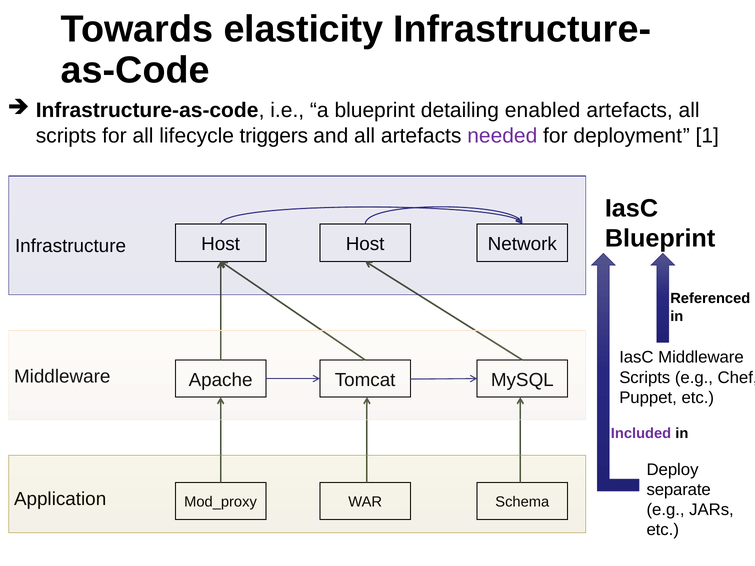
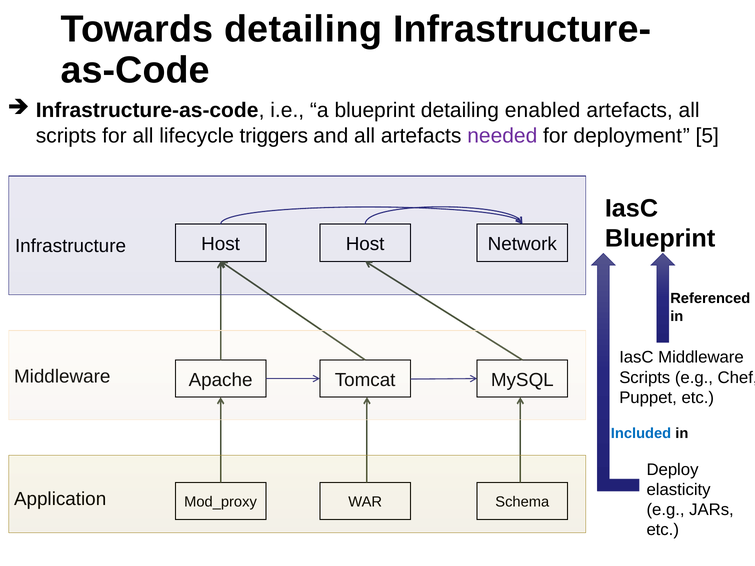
Towards elasticity: elasticity -> detailing
1: 1 -> 5
Included colour: purple -> blue
separate: separate -> elasticity
